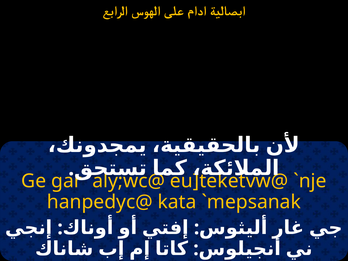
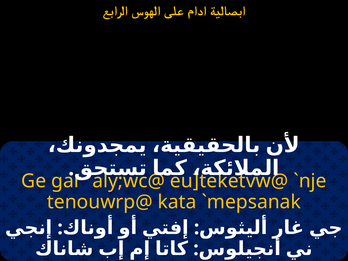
hanpedyc@: hanpedyc@ -> tenouwrp@
